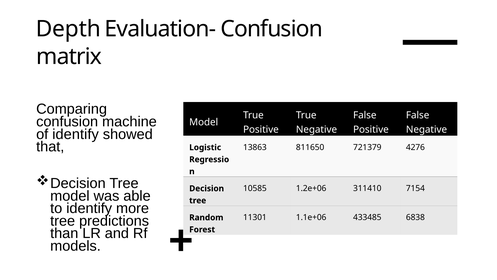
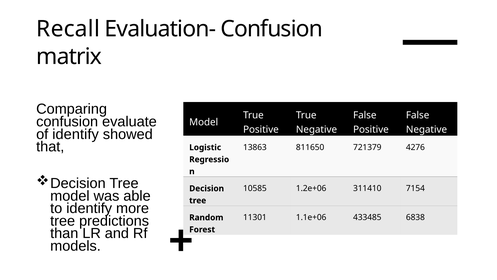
Depth: Depth -> Recall
machine: machine -> evaluate
